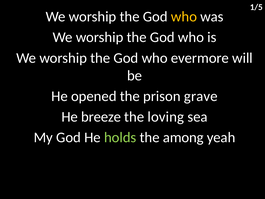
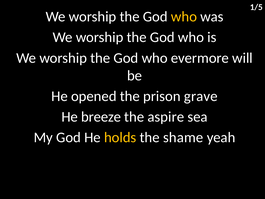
loving: loving -> aspire
holds colour: light green -> yellow
among: among -> shame
